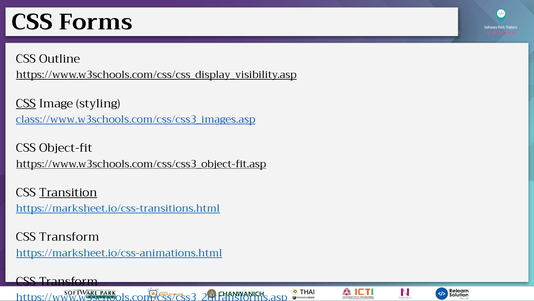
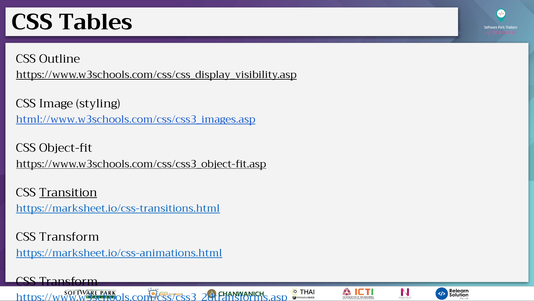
Forms: Forms -> Tables
CSS at (26, 103) underline: present -> none
class://www.w3schools.com/css/css3_images.asp: class://www.w3schools.com/css/css3_images.asp -> html://www.w3schools.com/css/css3_images.asp
